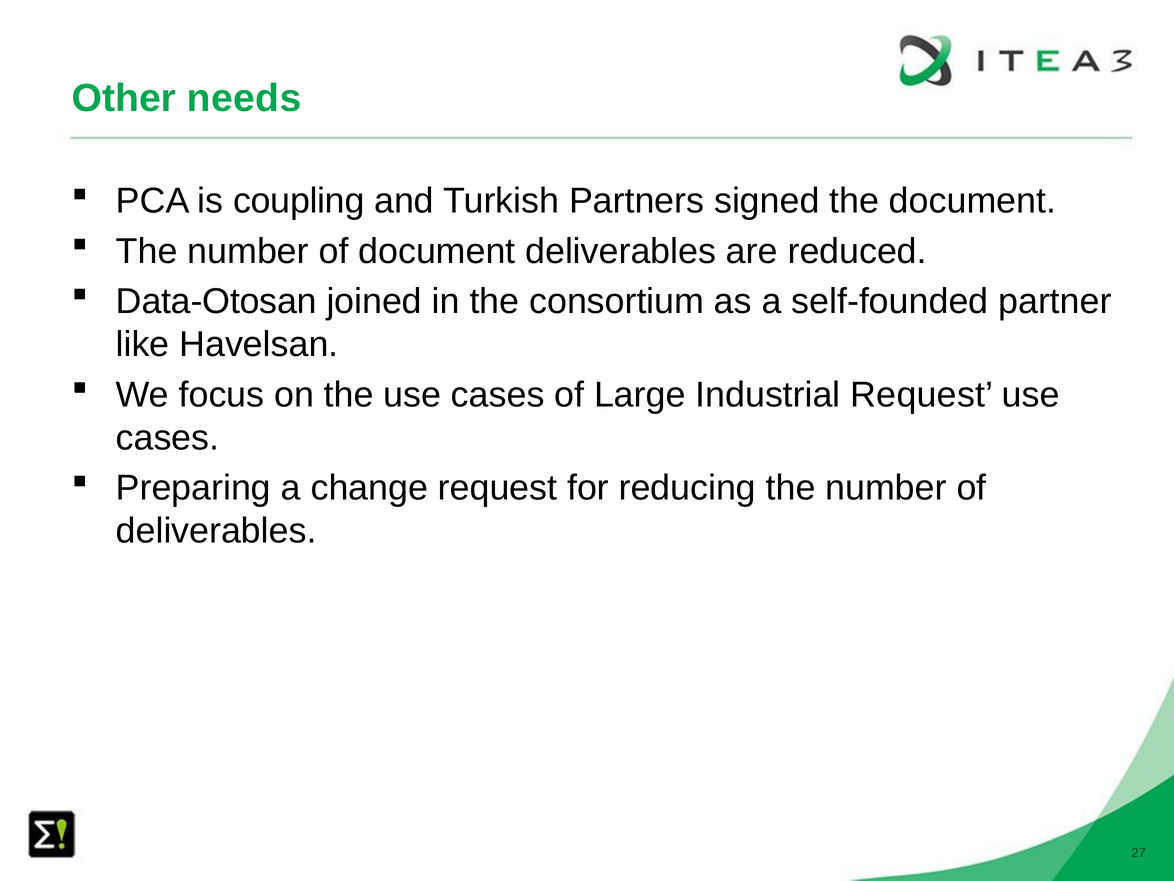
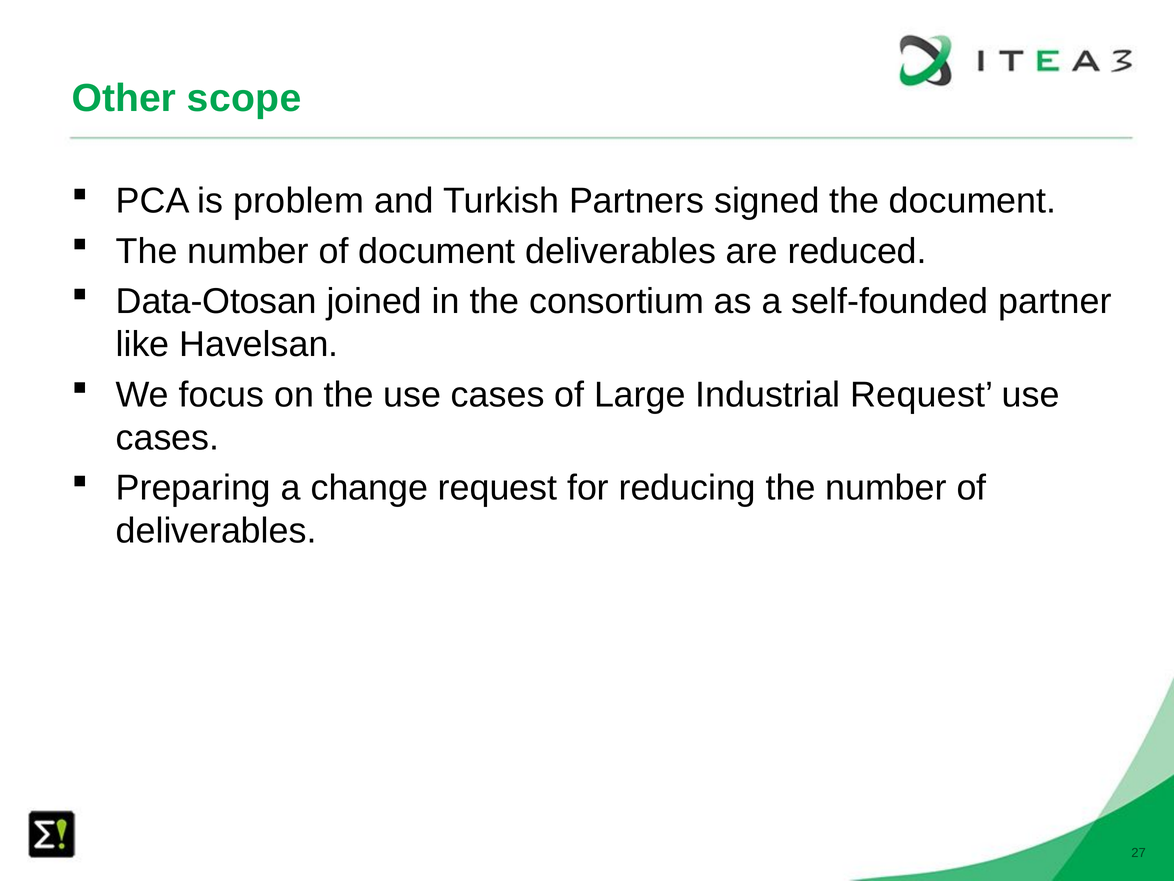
needs: needs -> scope
coupling: coupling -> problem
